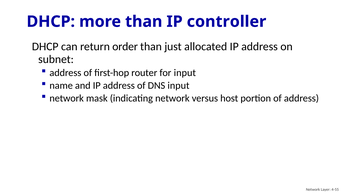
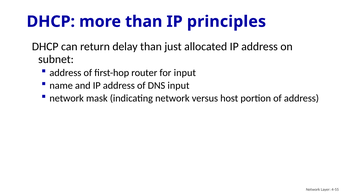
controller: controller -> principles
order: order -> delay
